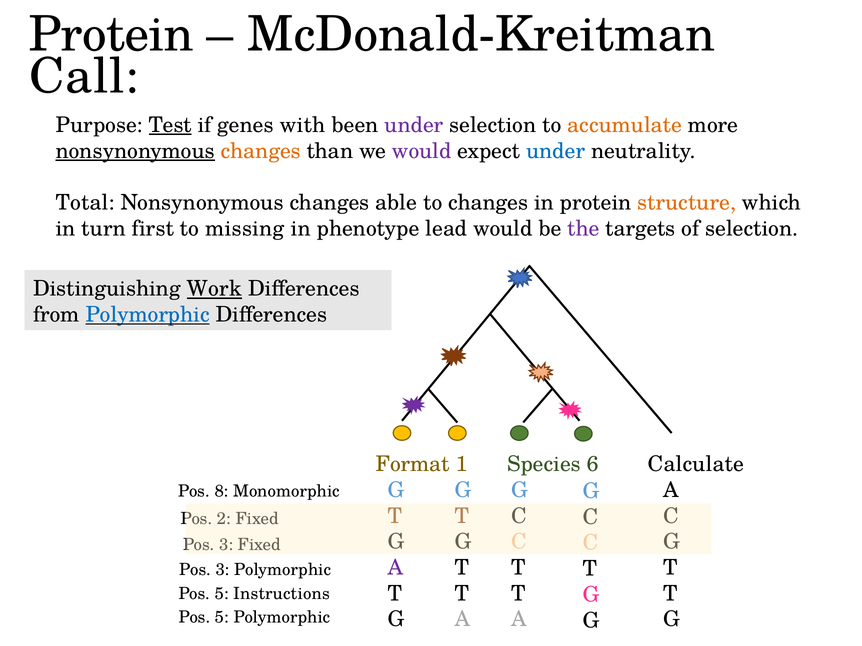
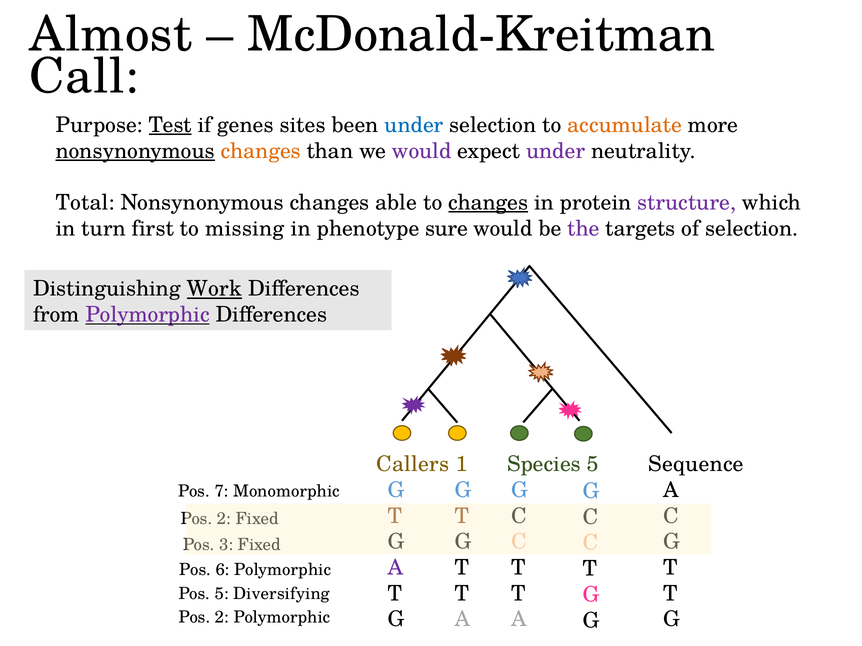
Protein at (111, 34): Protein -> Almost
with: with -> sites
under at (414, 125) colour: purple -> blue
under at (556, 151) colour: blue -> purple
changes at (488, 203) underline: none -> present
structure colour: orange -> purple
lead: lead -> sure
Polymorphic at (148, 315) colour: blue -> purple
Format: Format -> Callers
Species 6: 6 -> 5
Calculate: Calculate -> Sequence
8: 8 -> 7
3 at (223, 570): 3 -> 6
Instructions: Instructions -> Diversifying
5 at (222, 618): 5 -> 2
